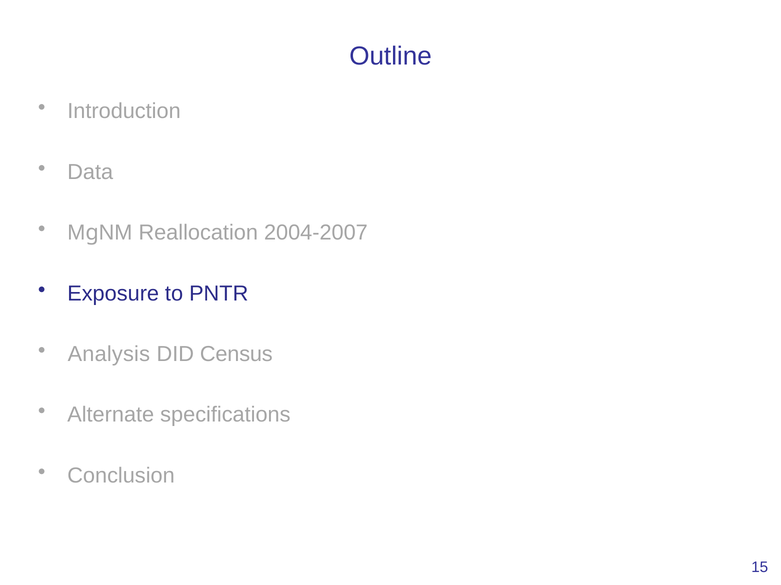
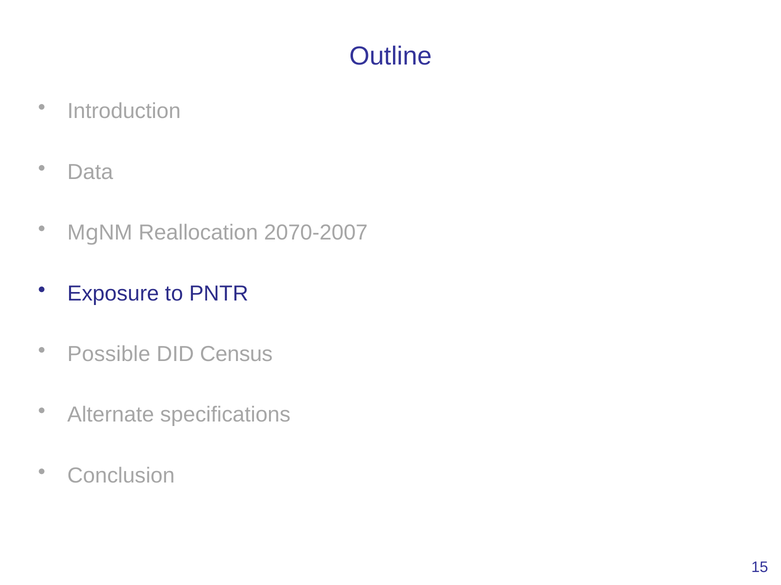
2004-2007: 2004-2007 -> 2070-2007
Analysis: Analysis -> Possible
